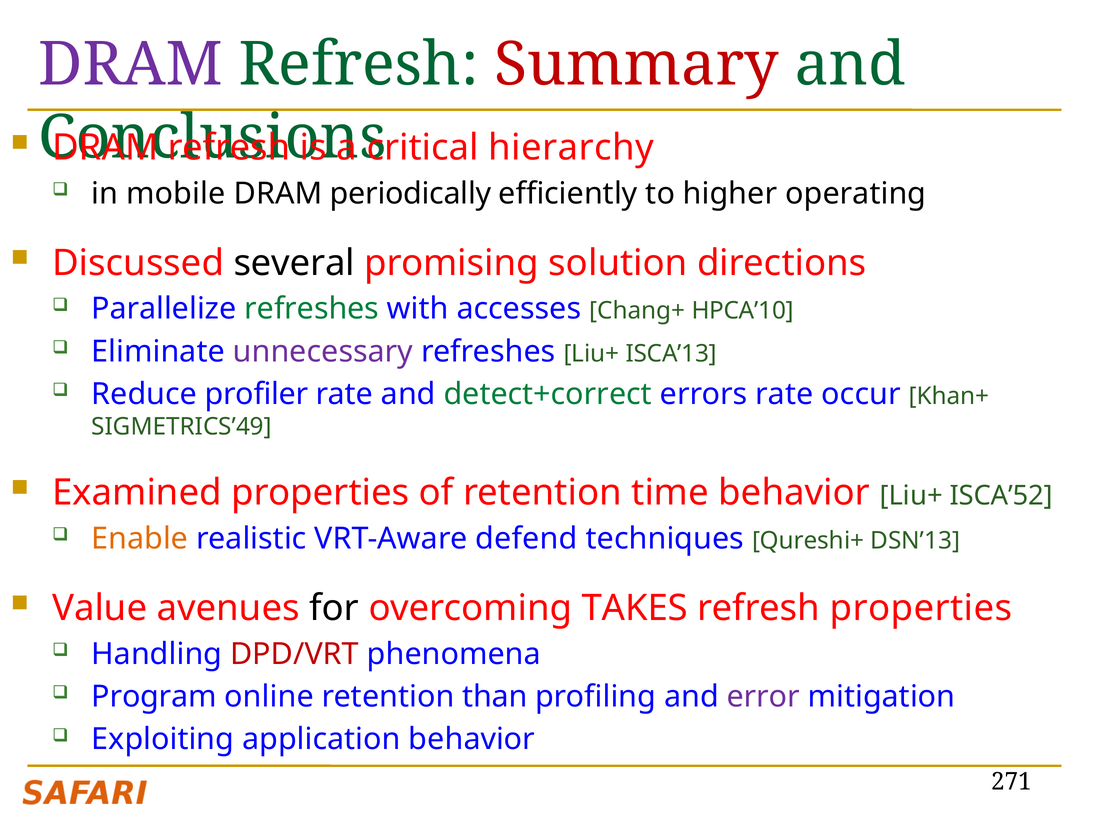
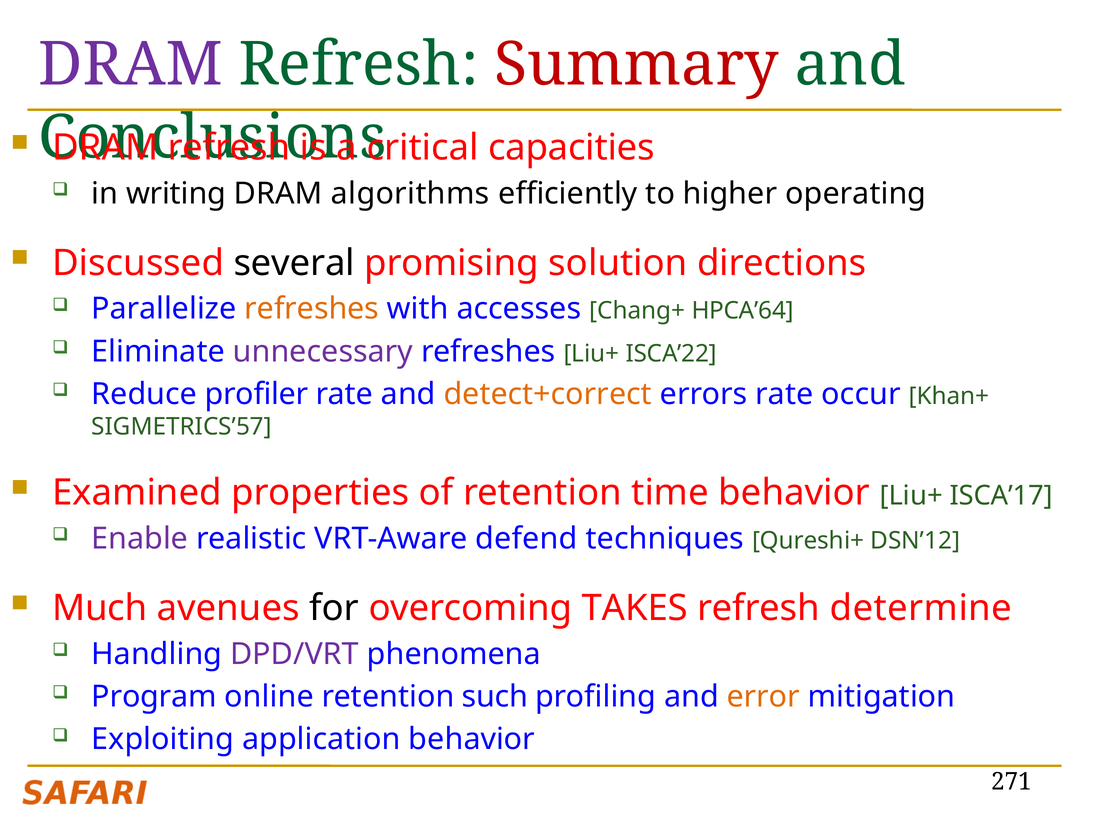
hierarchy: hierarchy -> capacities
mobile: mobile -> writing
periodically: periodically -> algorithms
refreshes at (312, 309) colour: green -> orange
HPCA’10: HPCA’10 -> HPCA’64
ISCA’13: ISCA’13 -> ISCA’22
detect+correct colour: green -> orange
SIGMETRICS’49: SIGMETRICS’49 -> SIGMETRICS’57
ISCA’52: ISCA’52 -> ISCA’17
Enable colour: orange -> purple
DSN’13: DSN’13 -> DSN’12
Value: Value -> Much
refresh properties: properties -> determine
DPD/VRT colour: red -> purple
than: than -> such
error colour: purple -> orange
